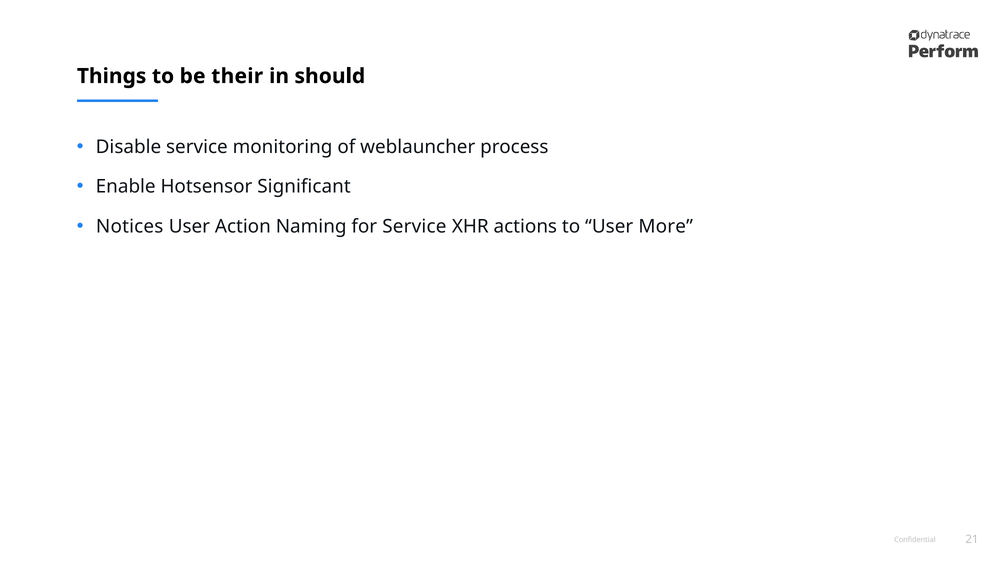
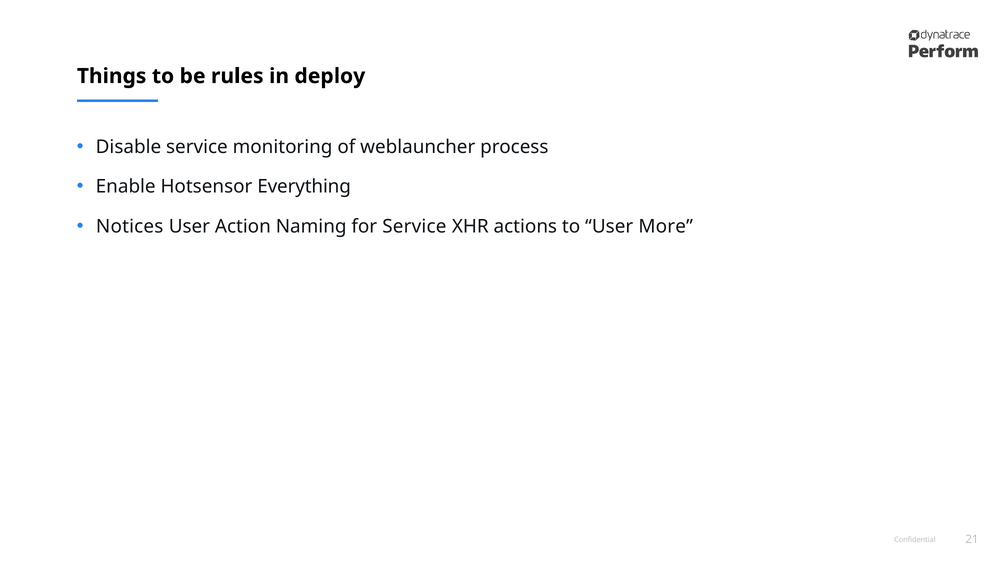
their: their -> rules
should: should -> deploy
Significant: Significant -> Everything
